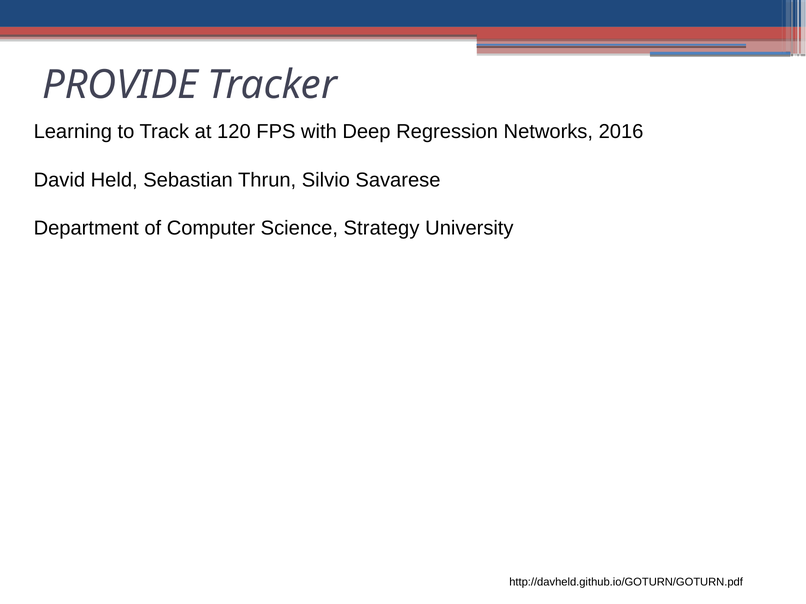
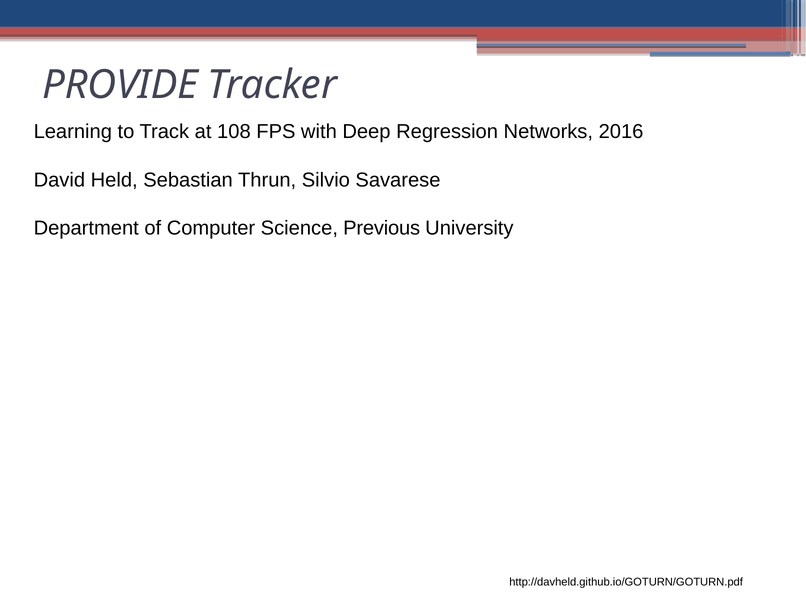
120: 120 -> 108
Strategy: Strategy -> Previous
